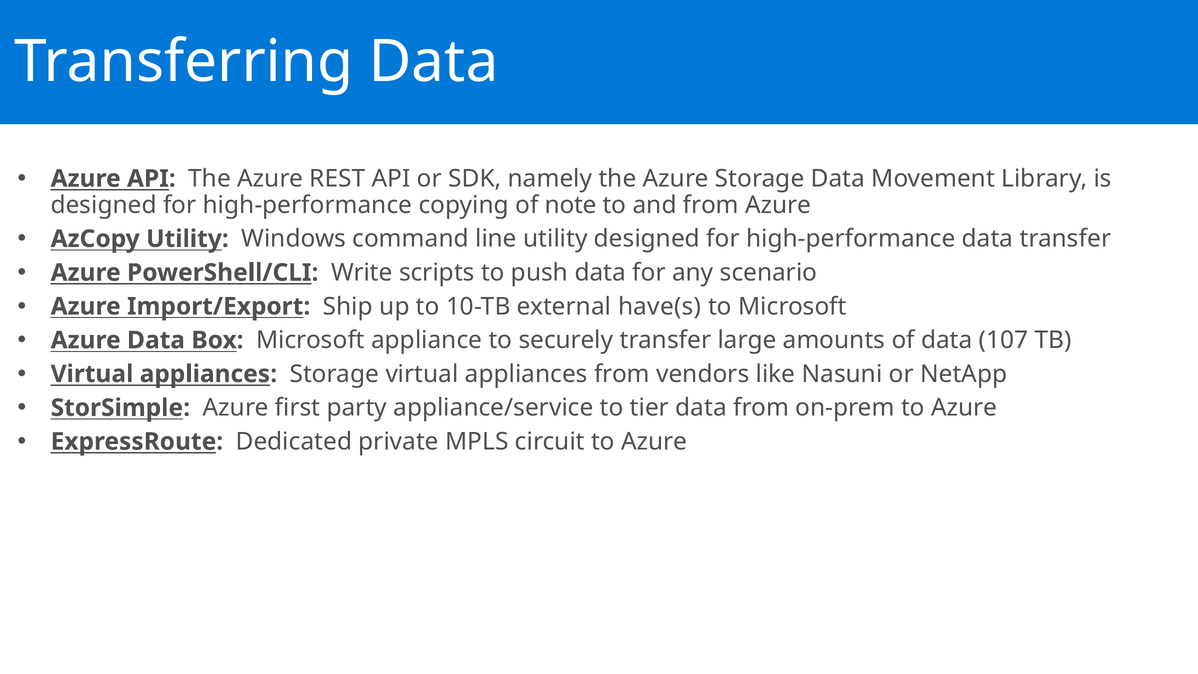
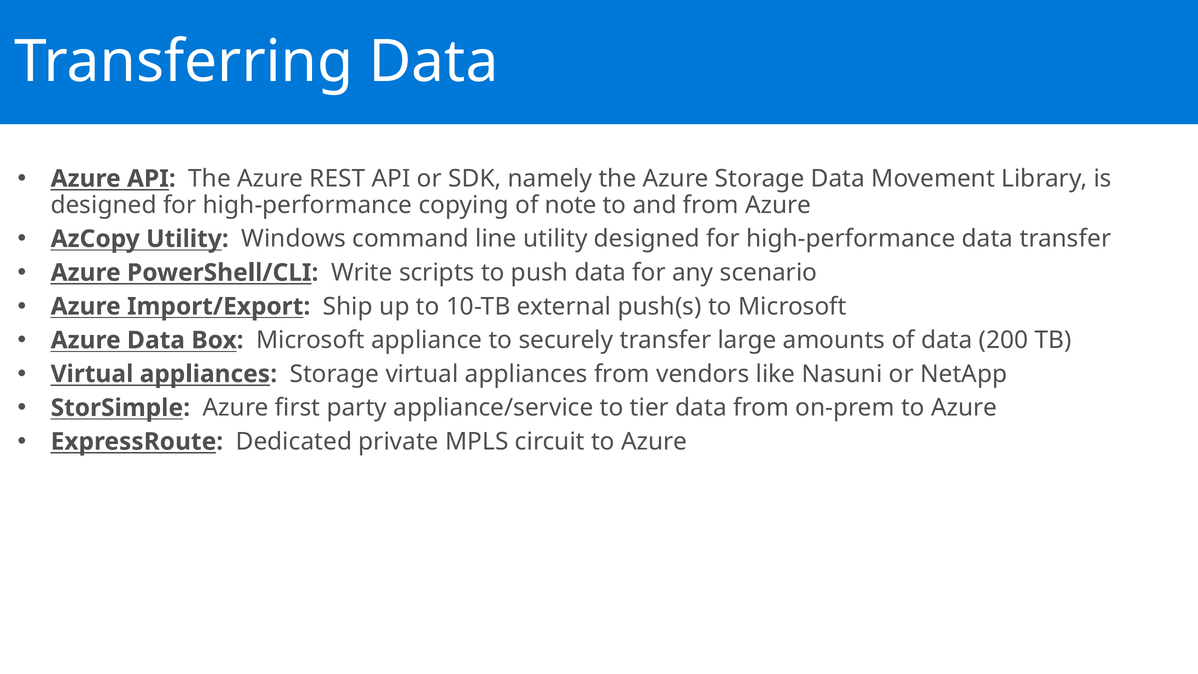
have(s: have(s -> push(s
107: 107 -> 200
